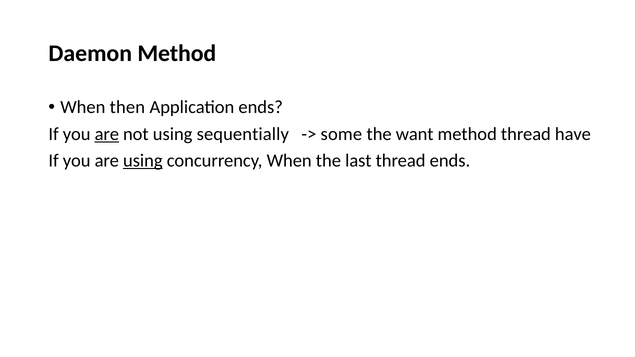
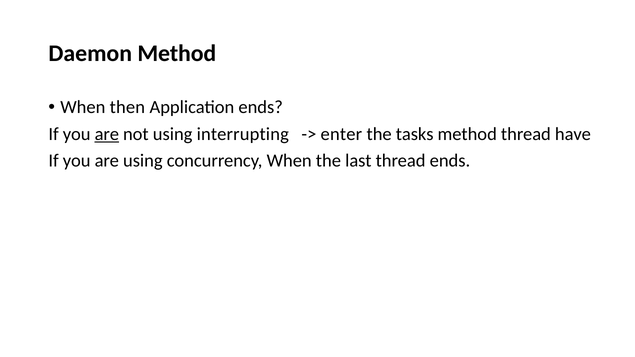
sequentially: sequentially -> interrupting
some: some -> enter
want: want -> tasks
using at (143, 161) underline: present -> none
